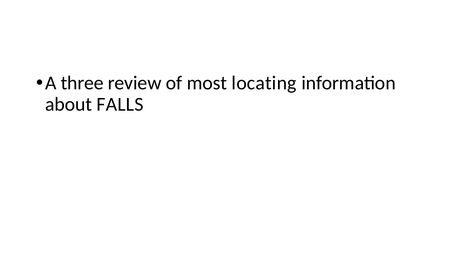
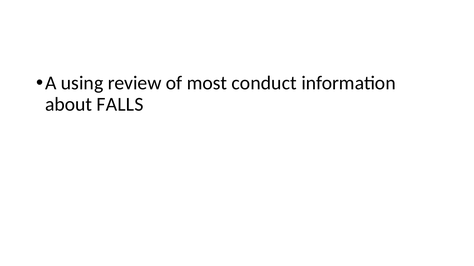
three: three -> using
locating: locating -> conduct
